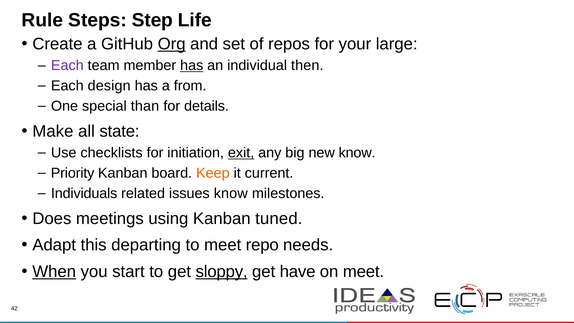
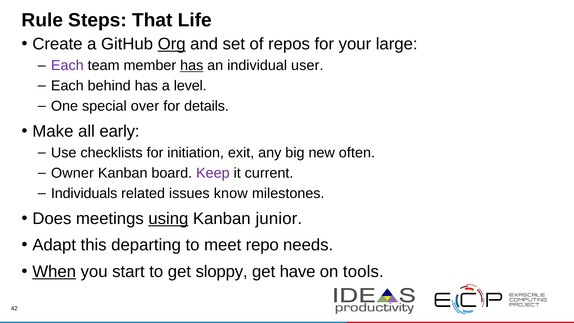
Step: Step -> That
then: then -> user
design: design -> behind
from: from -> level
than: than -> over
state: state -> early
exit underline: present -> none
new know: know -> often
Priority: Priority -> Owner
Keep colour: orange -> purple
using underline: none -> present
tuned: tuned -> junior
sloppy underline: present -> none
on meet: meet -> tools
